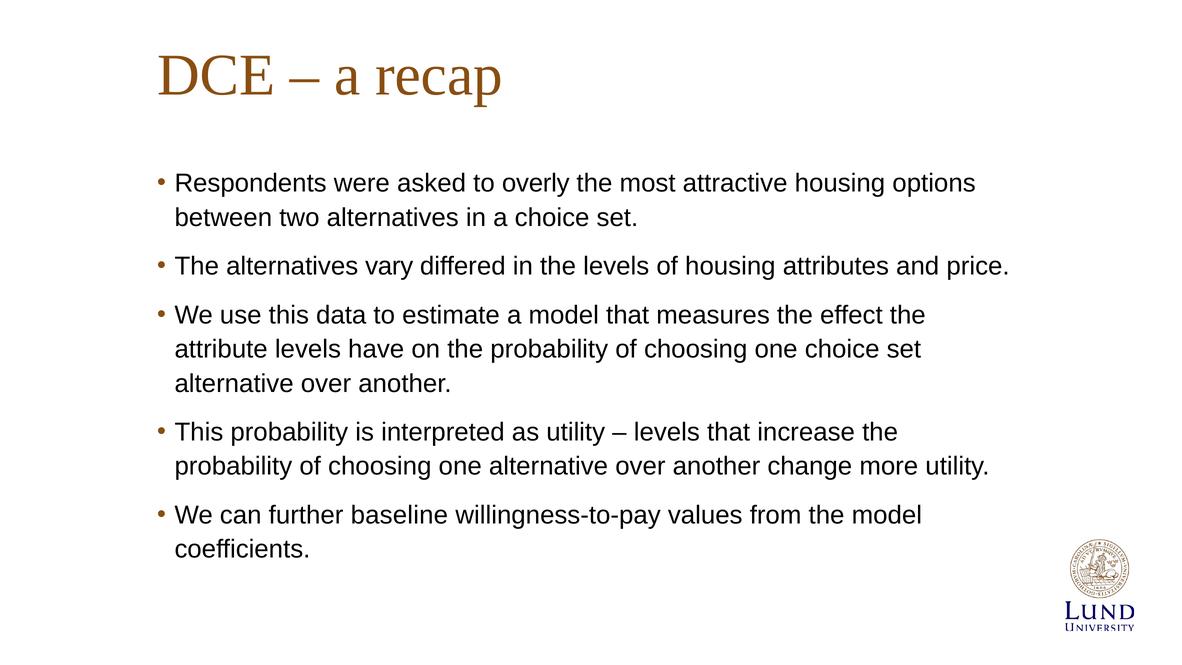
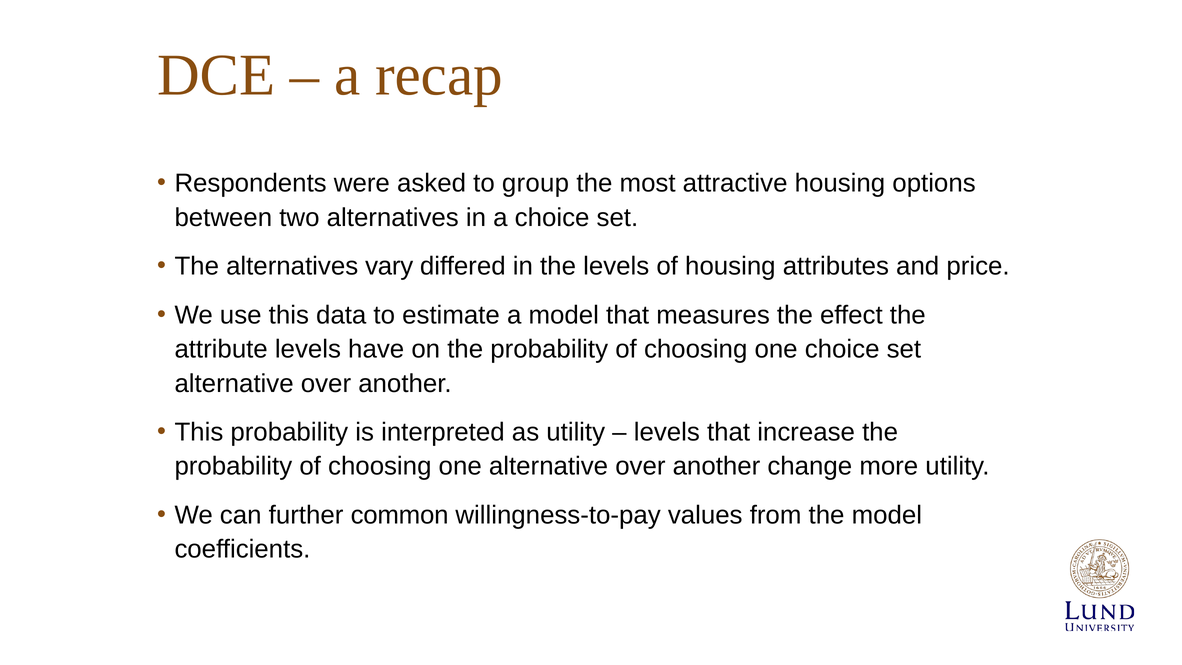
overly: overly -> group
baseline: baseline -> common
